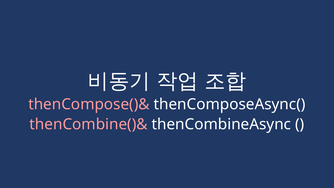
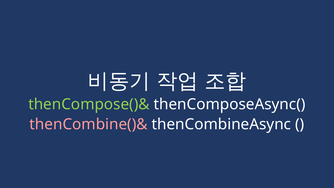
thenCompose()& colour: pink -> light green
